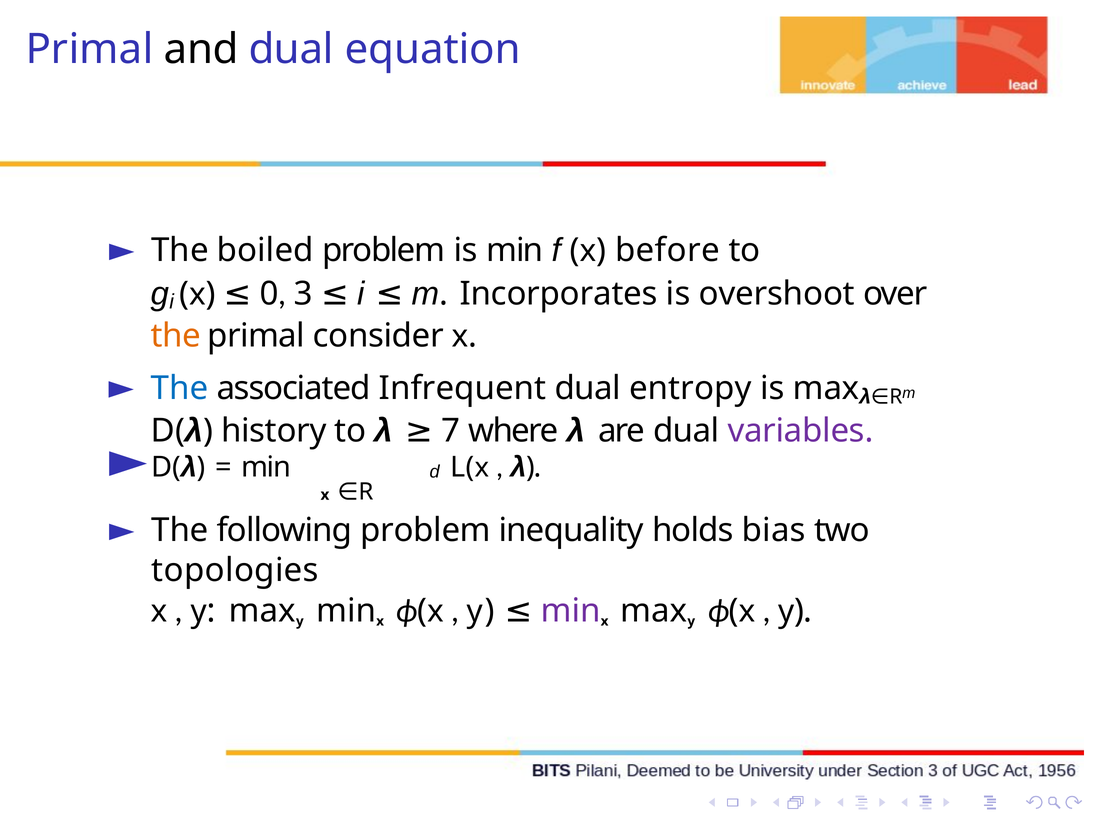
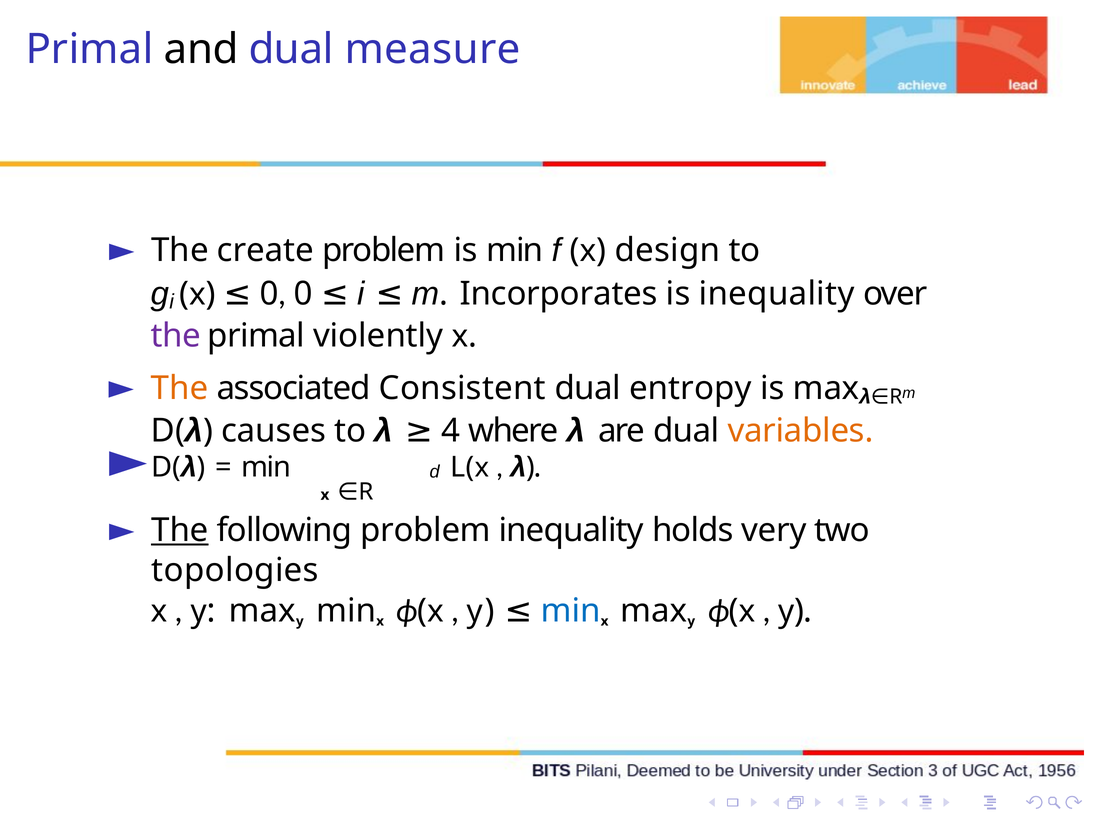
equation: equation -> measure
boiled: boiled -> create
before: before -> design
0 3: 3 -> 0
is overshoot: overshoot -> inequality
the at (176, 336) colour: orange -> purple
consider: consider -> violently
The at (180, 389) colour: blue -> orange
Infrequent: Infrequent -> Consistent
history: history -> causes
7: 7 -> 4
variables colour: purple -> orange
The at (180, 531) underline: none -> present
bias: bias -> very
min at (571, 611) colour: purple -> blue
